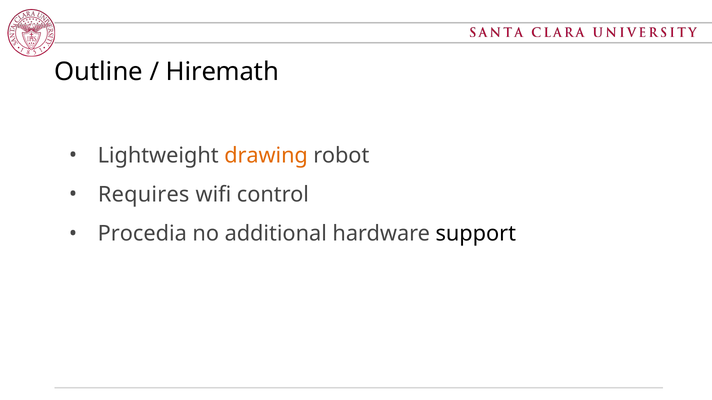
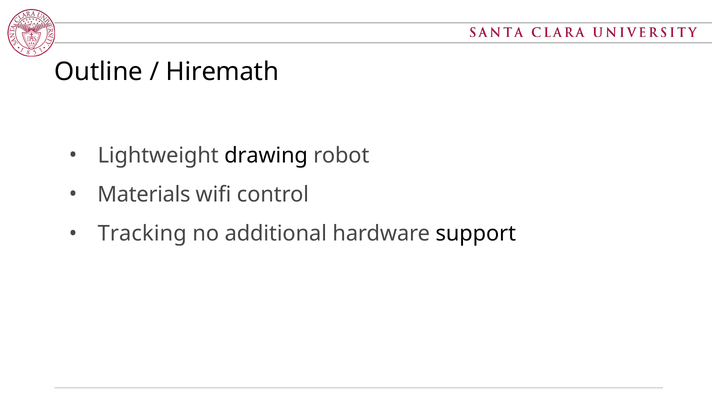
drawing colour: orange -> black
Requires: Requires -> Materials
Procedia: Procedia -> Tracking
